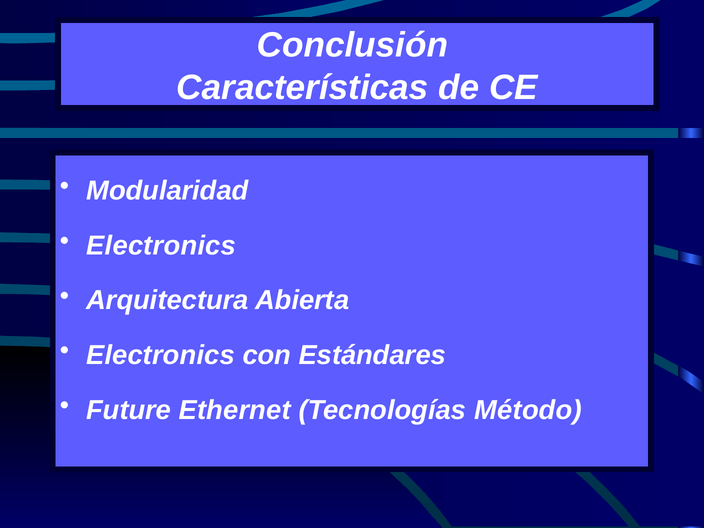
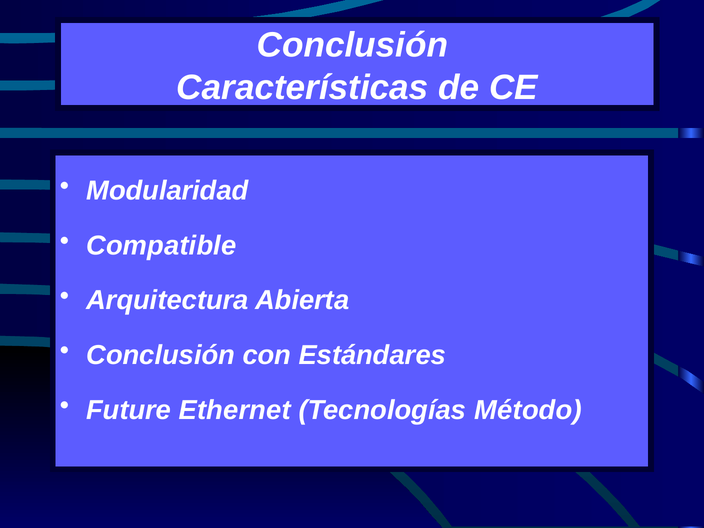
Electronics at (161, 246): Electronics -> Compatible
Electronics at (161, 355): Electronics -> Conclusión
